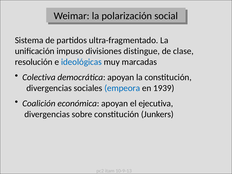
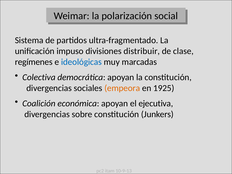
distingue: distingue -> distribuir
resolución: resolución -> regímenes
empeora colour: blue -> orange
1939: 1939 -> 1925
